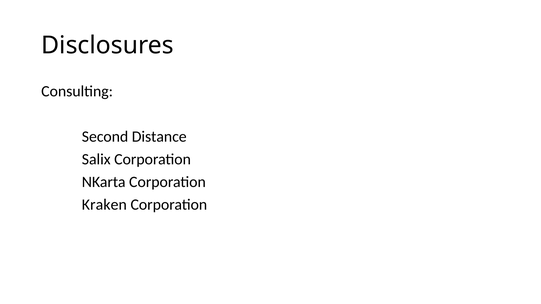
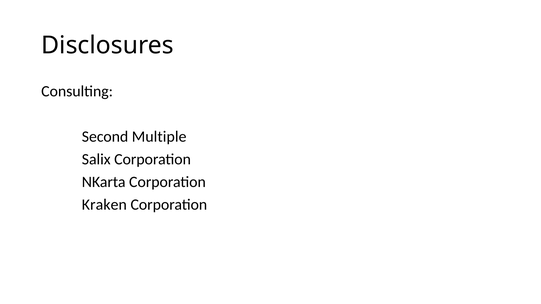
Distance: Distance -> Multiple
